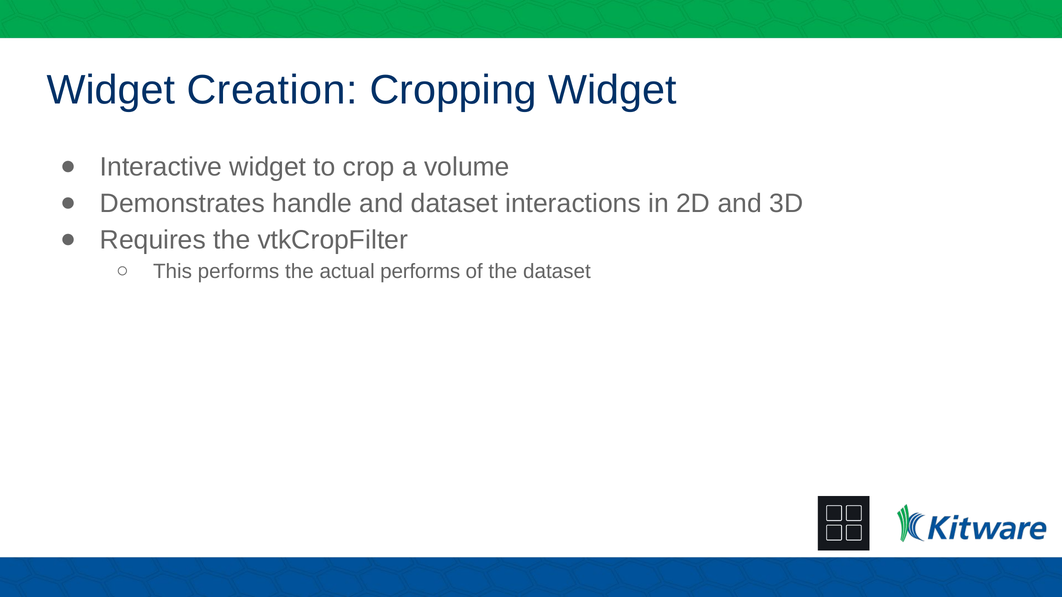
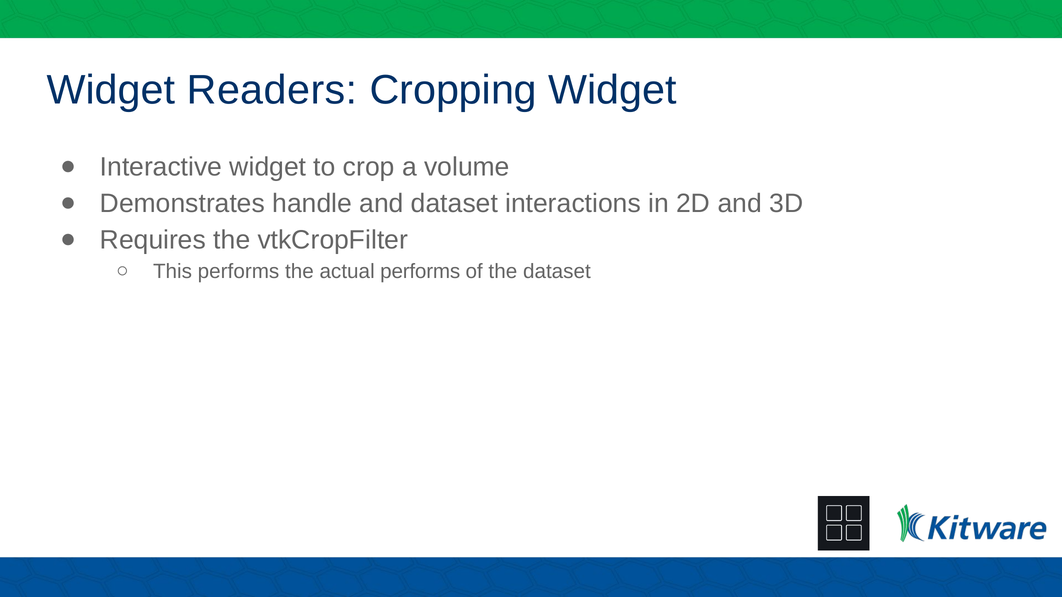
Creation: Creation -> Readers
